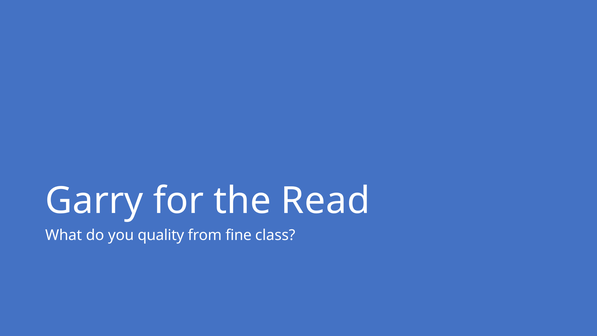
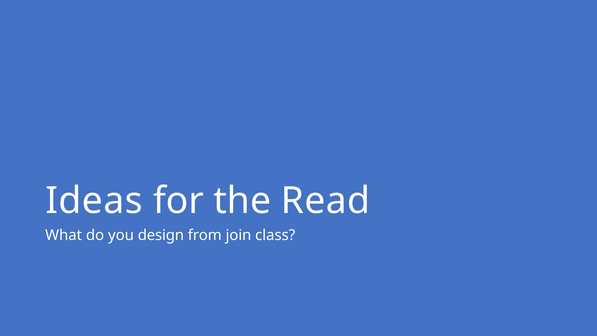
Garry: Garry -> Ideas
quality: quality -> design
fine: fine -> join
